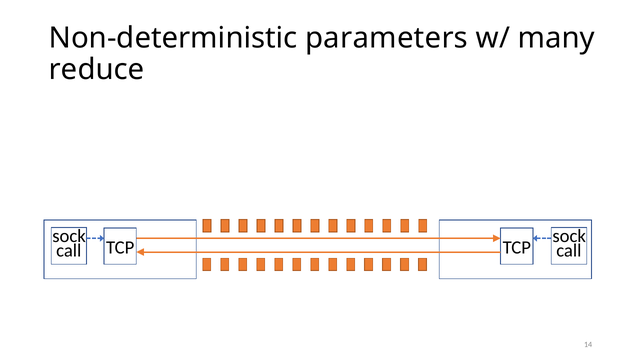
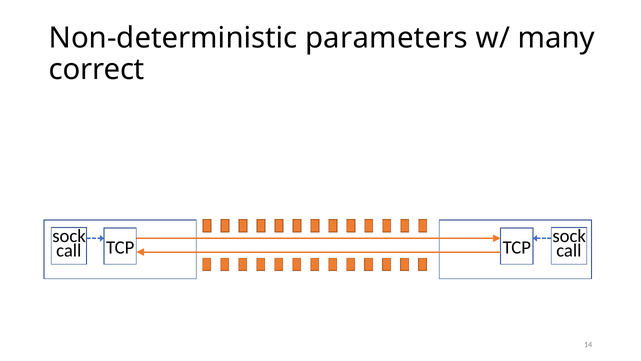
reduce: reduce -> correct
